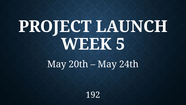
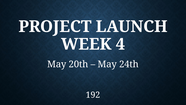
5: 5 -> 4
